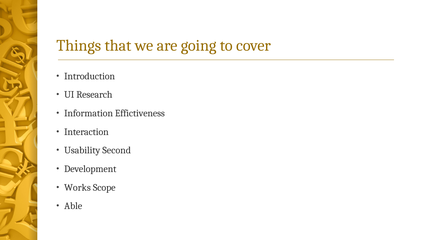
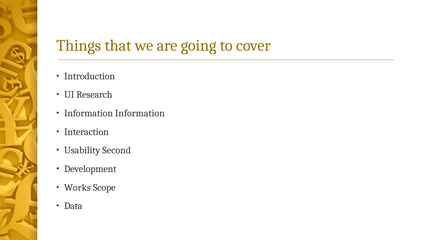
Information Effictiveness: Effictiveness -> Information
Able: Able -> Data
